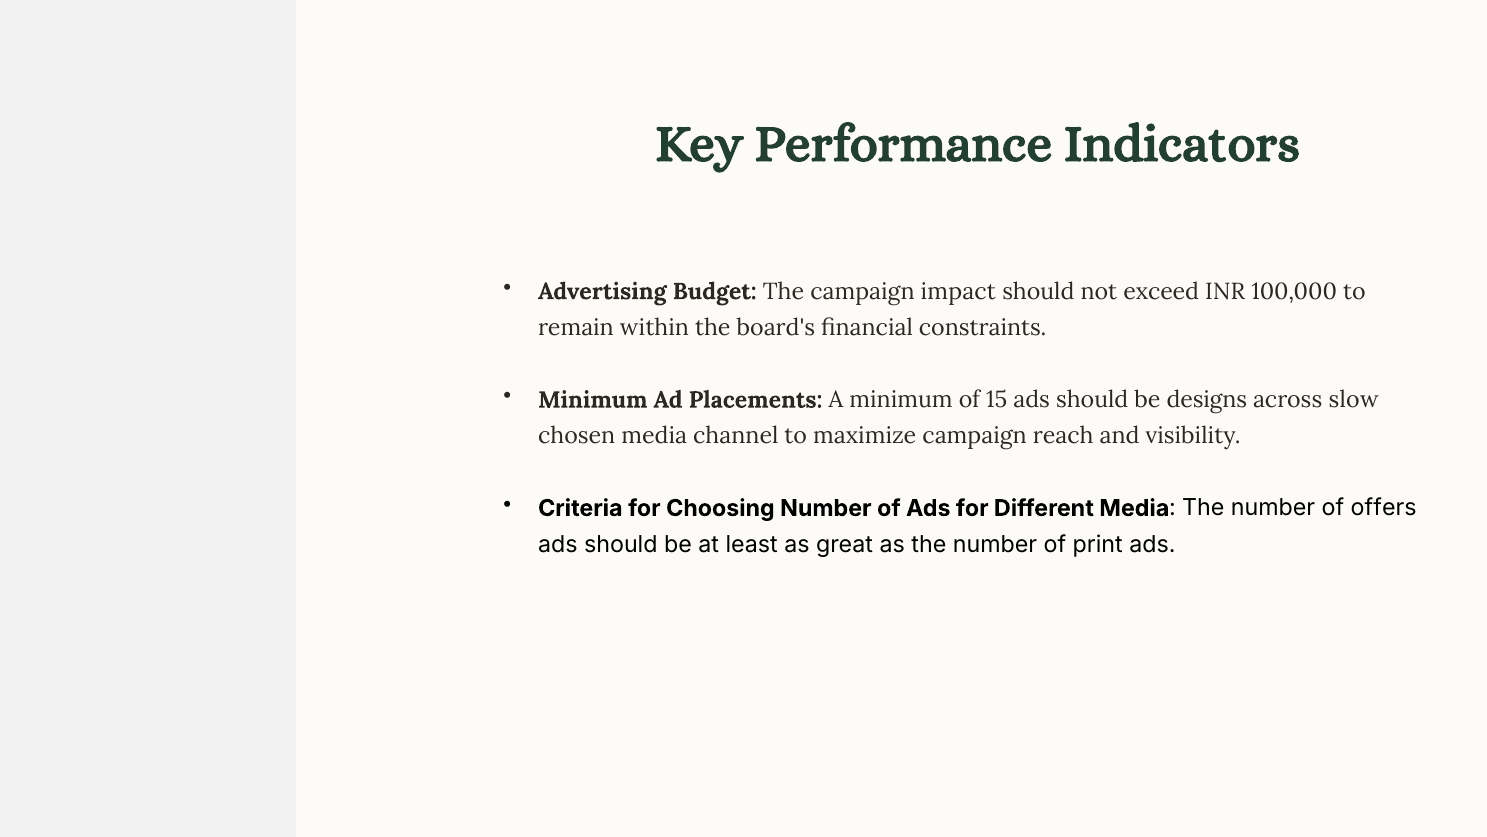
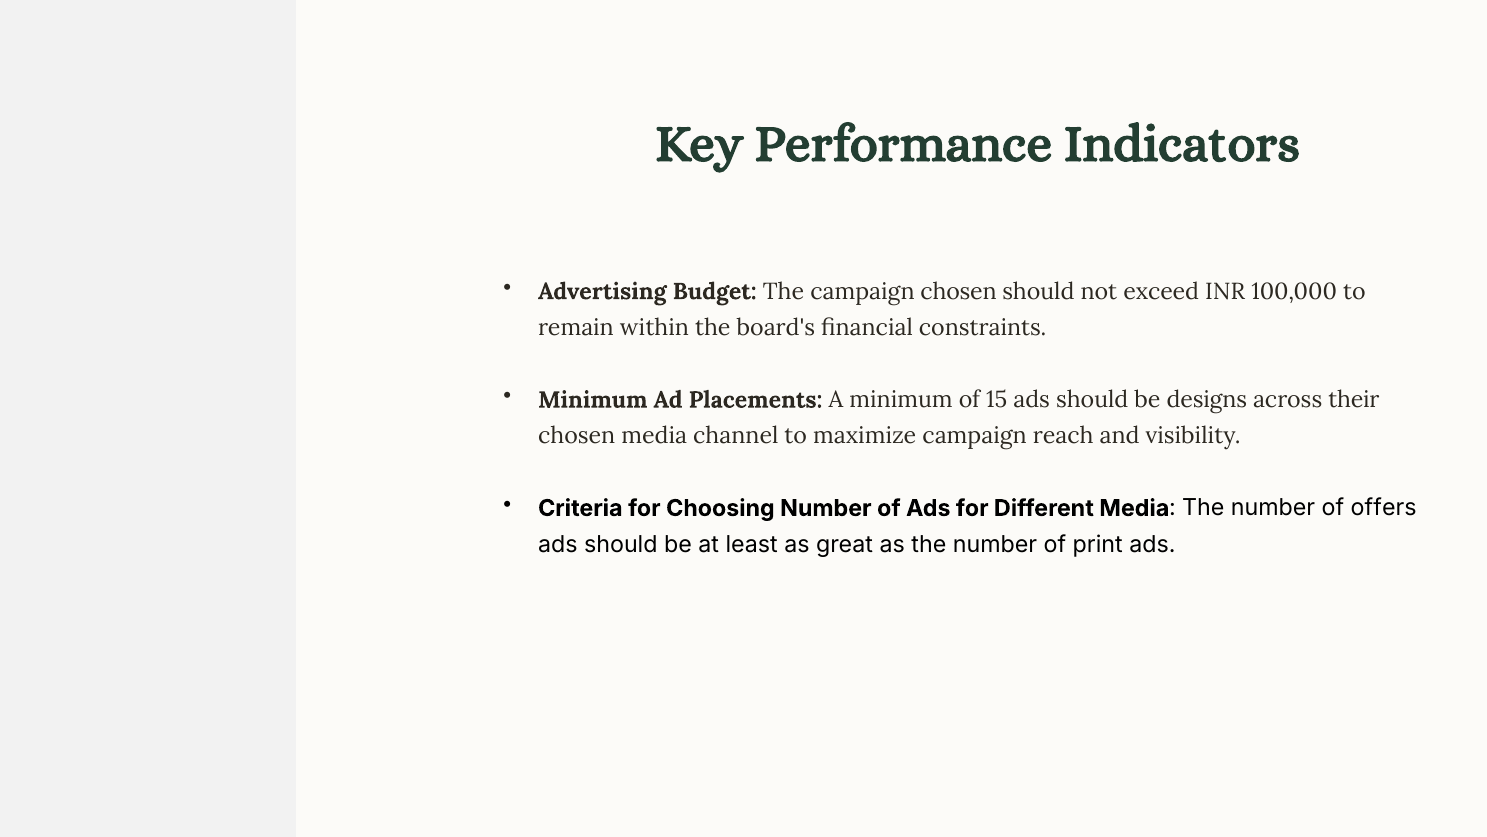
campaign impact: impact -> chosen
slow: slow -> their
